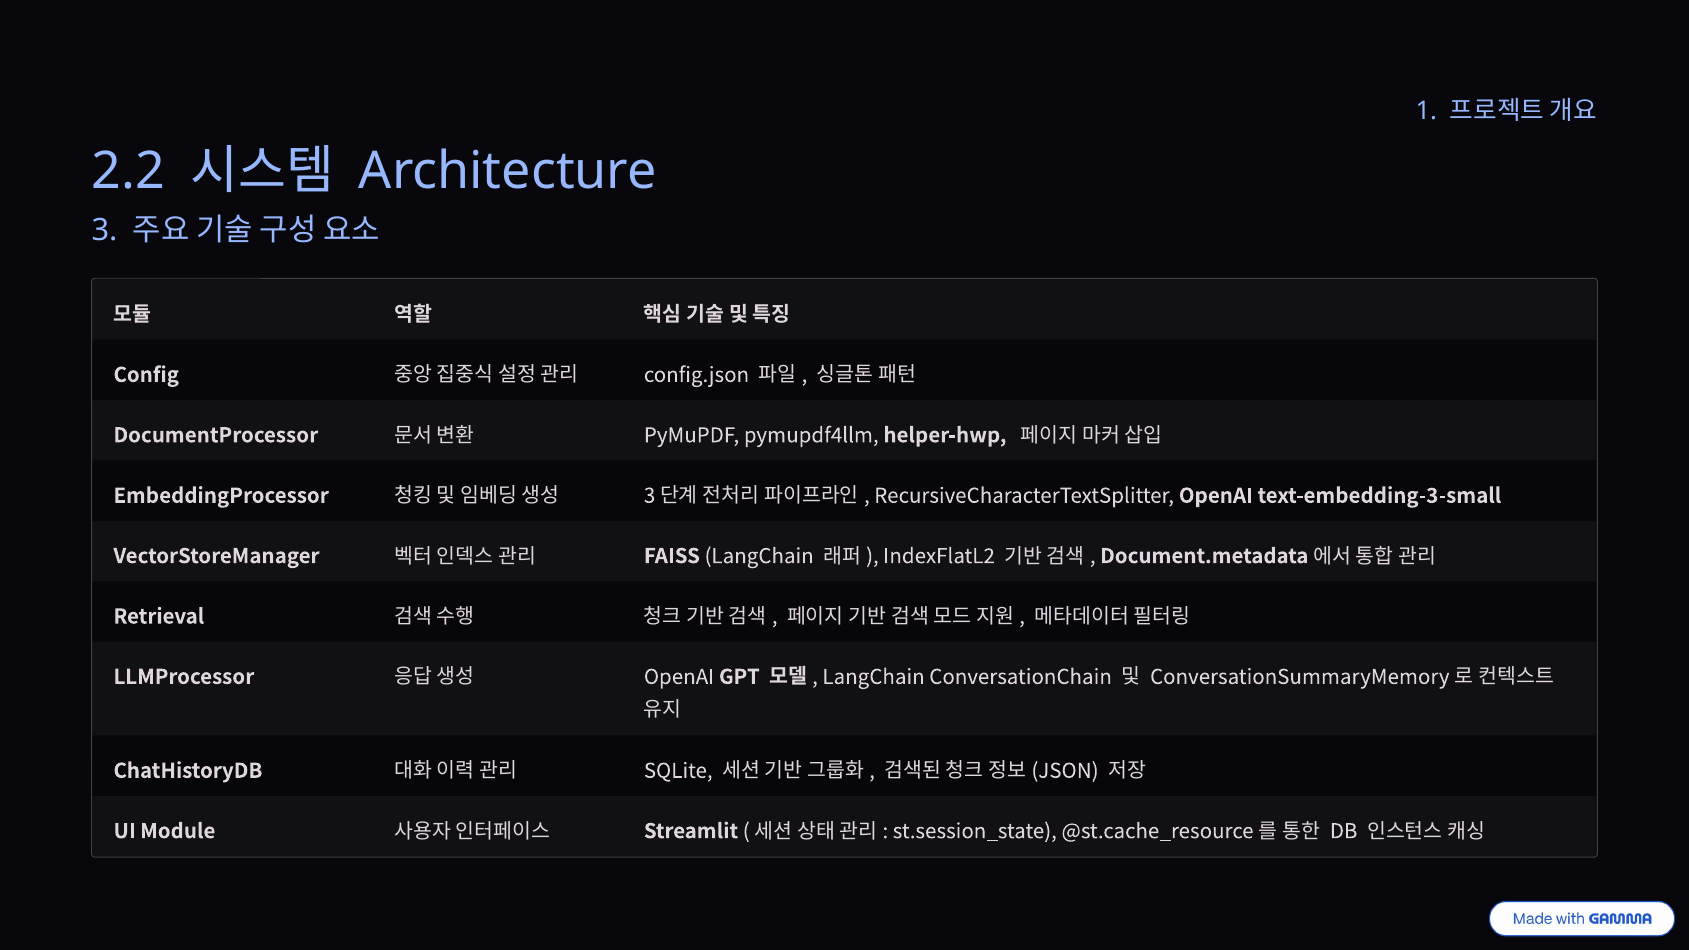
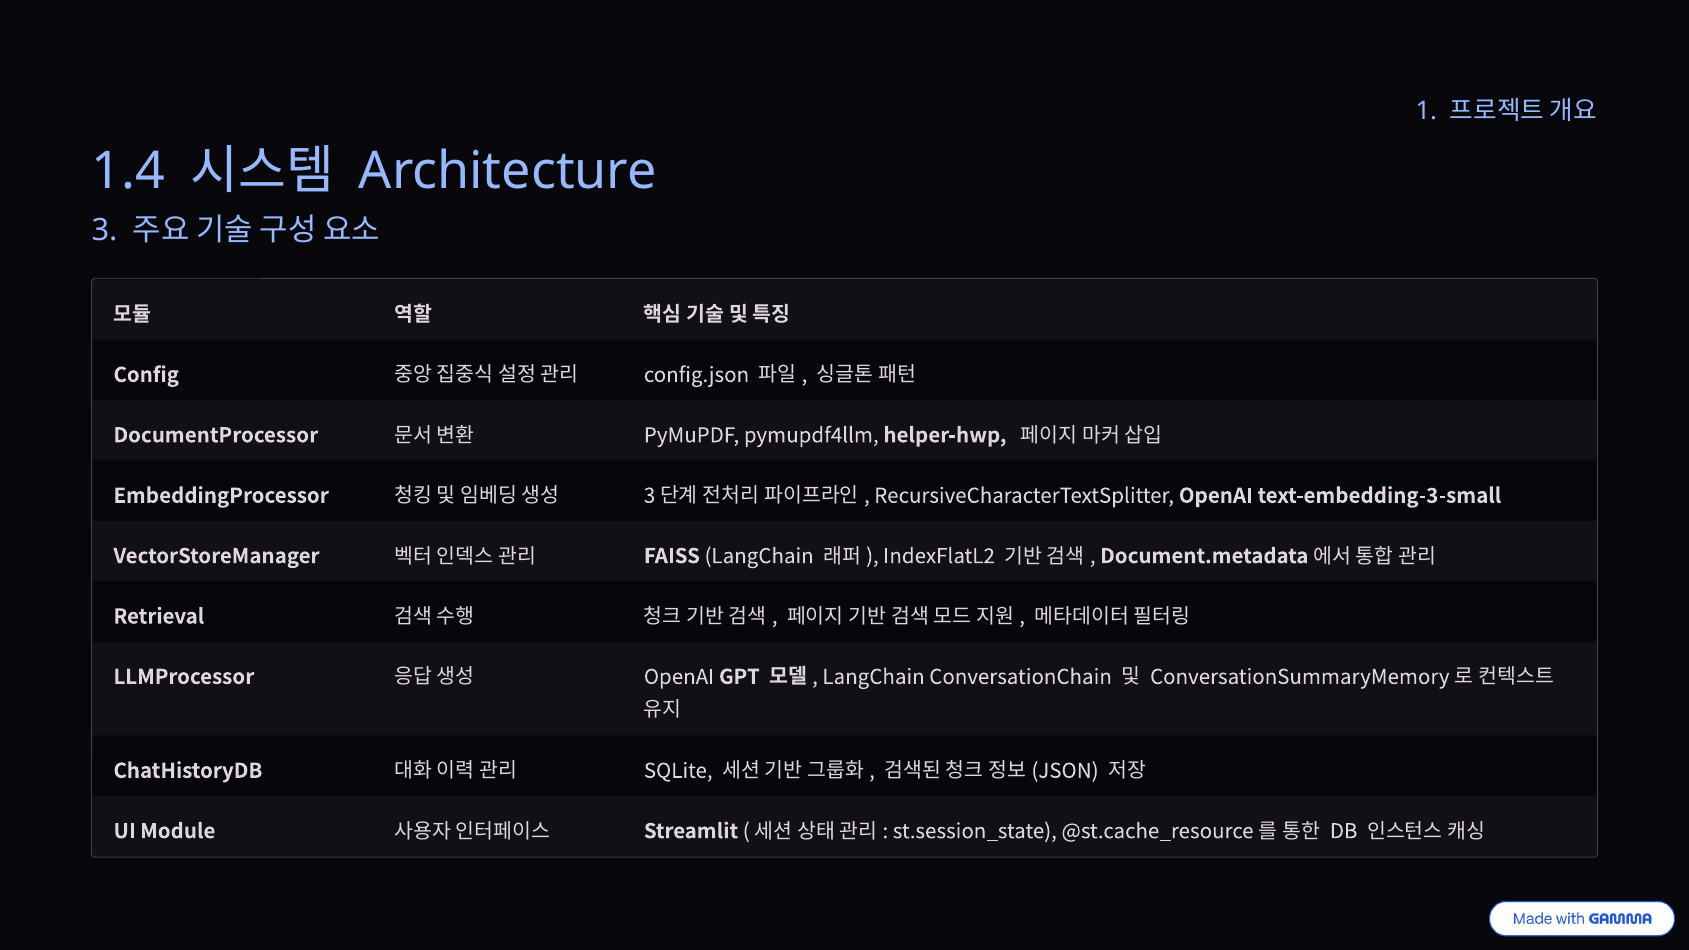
2.2: 2.2 -> 1.4
